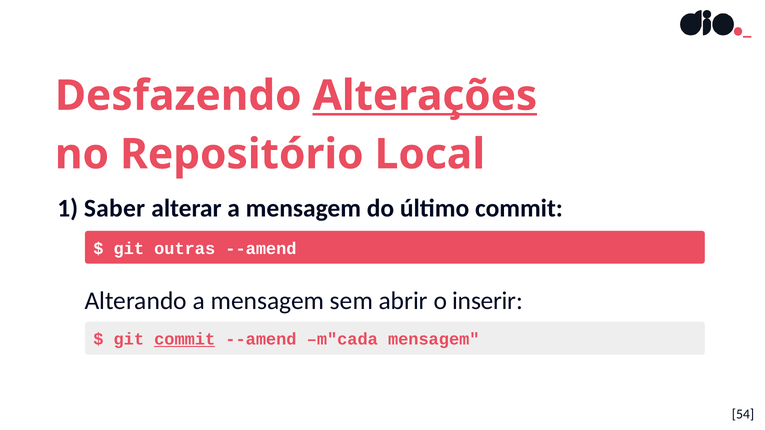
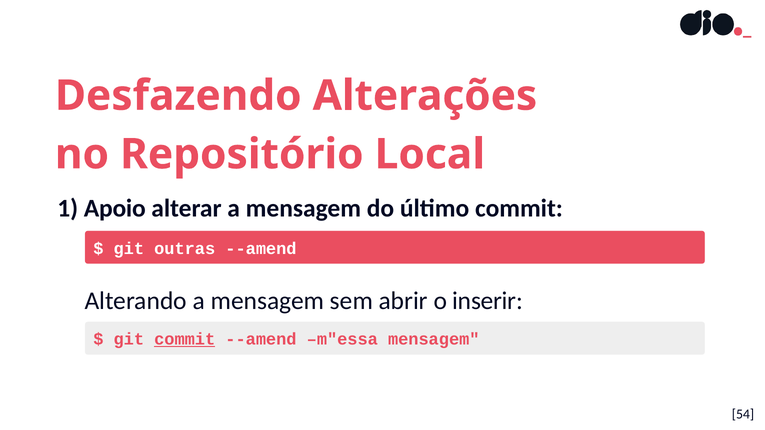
Alterações underline: present -> none
Saber: Saber -> Apoio
m"cada: m"cada -> m"essa
